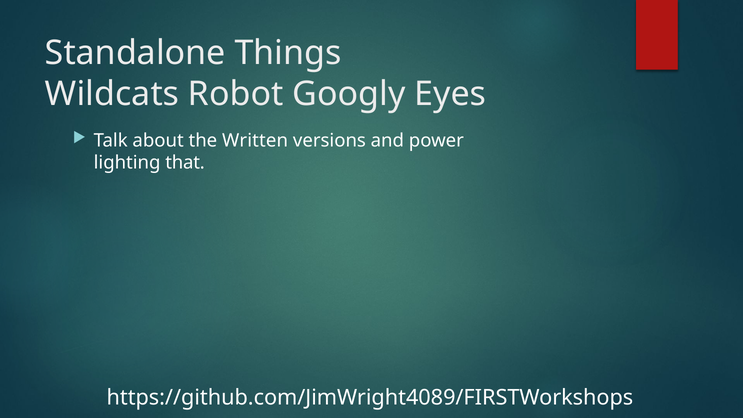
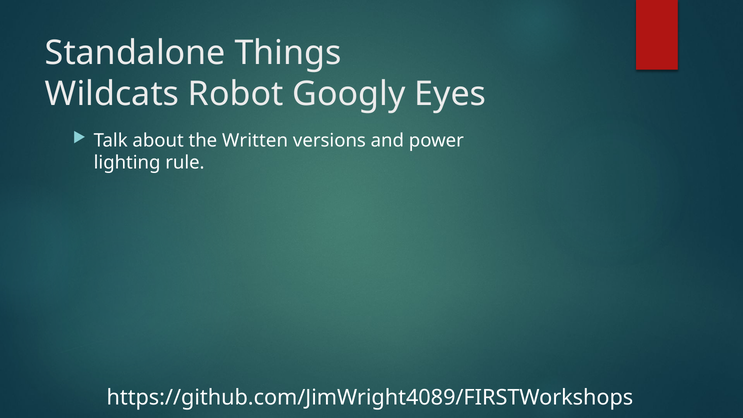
that: that -> rule
